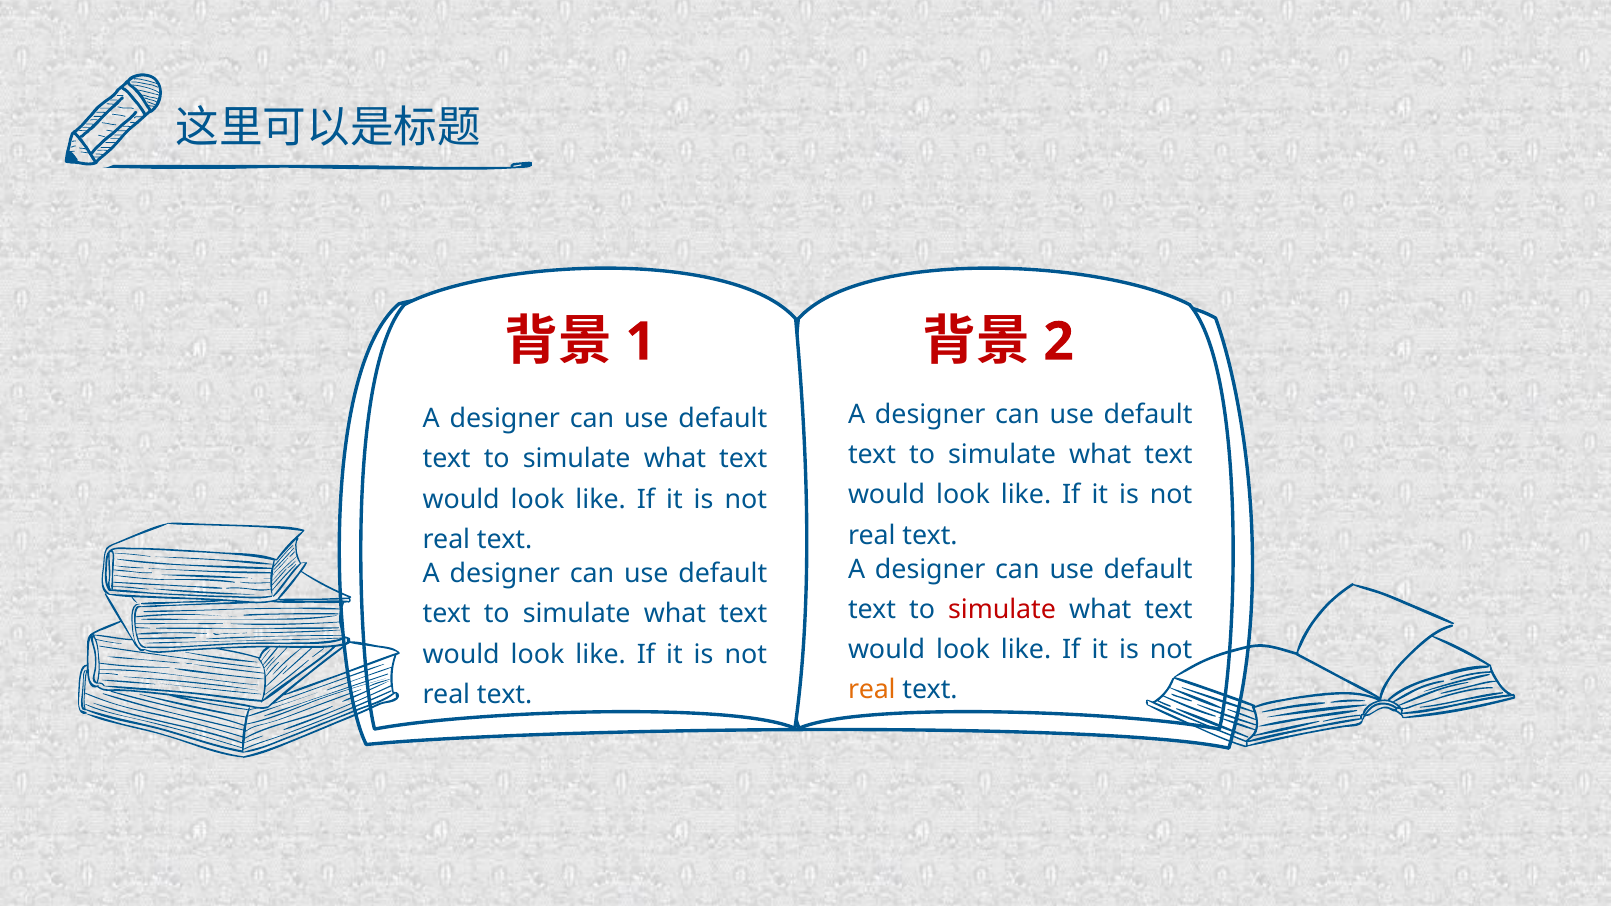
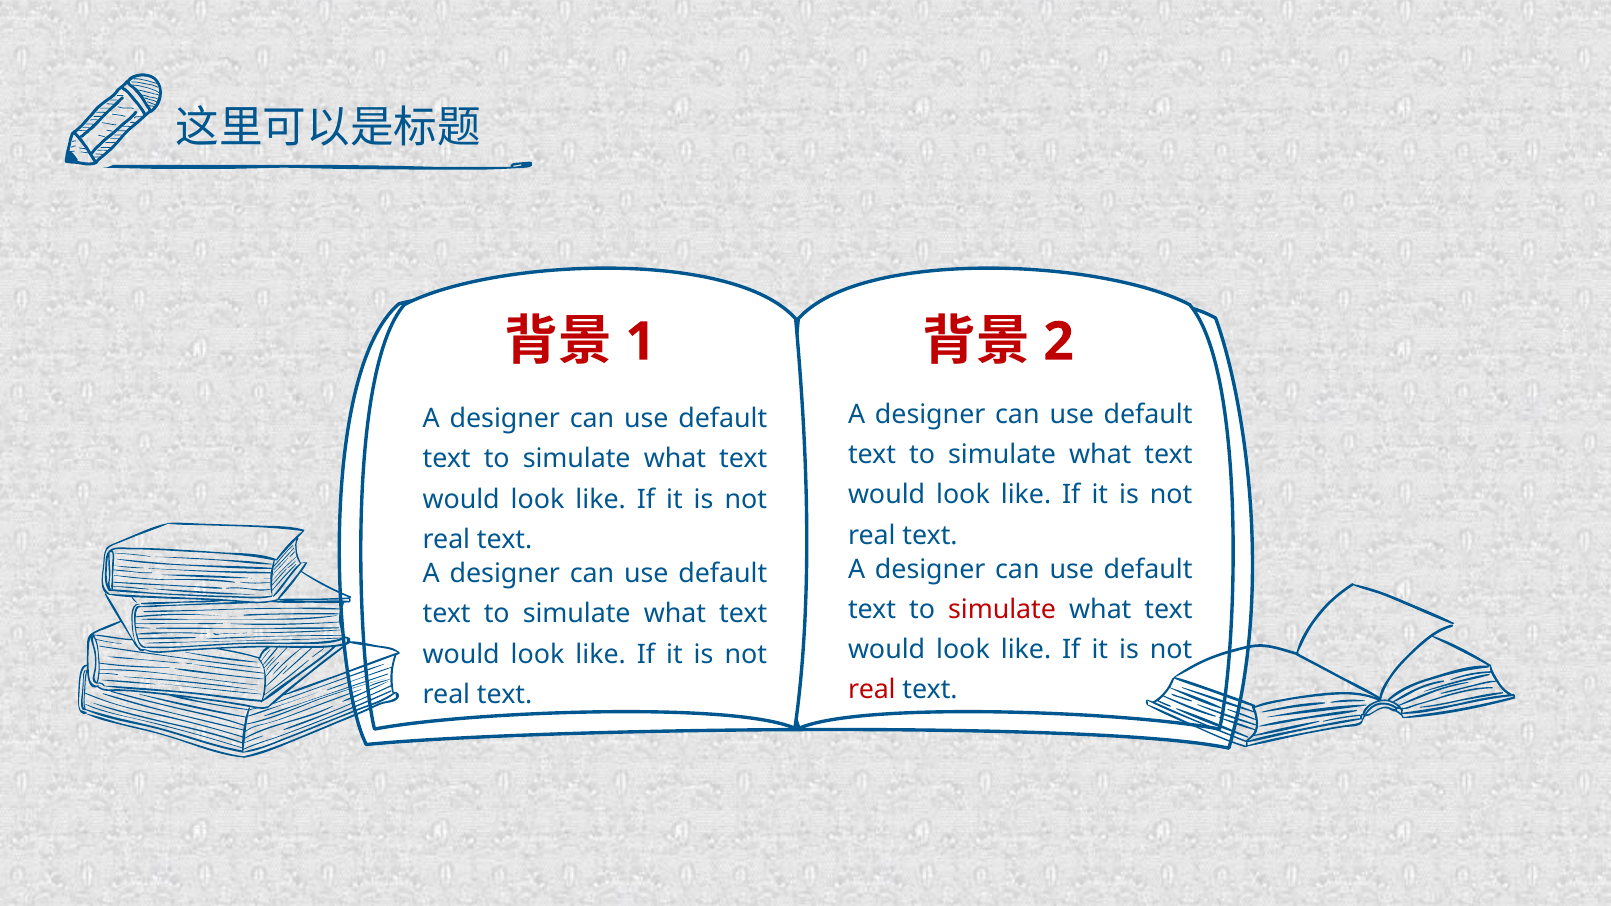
real at (872, 690) colour: orange -> red
